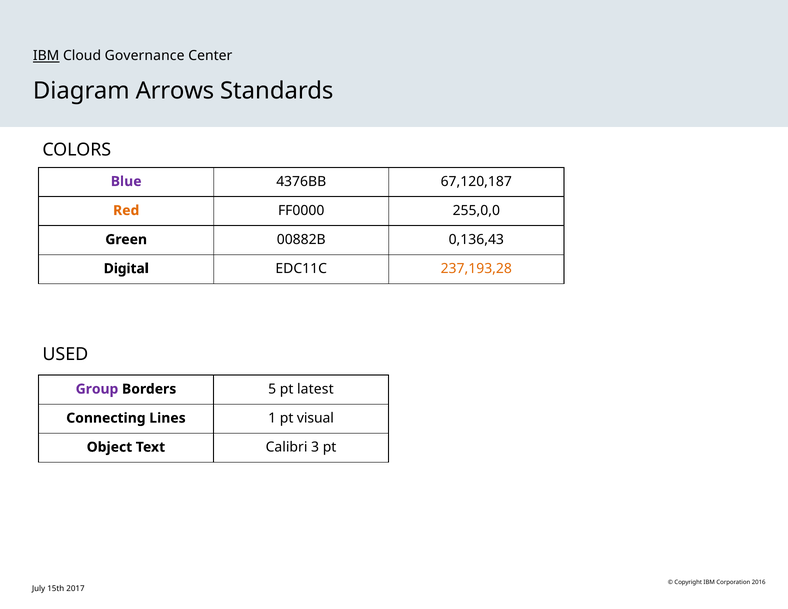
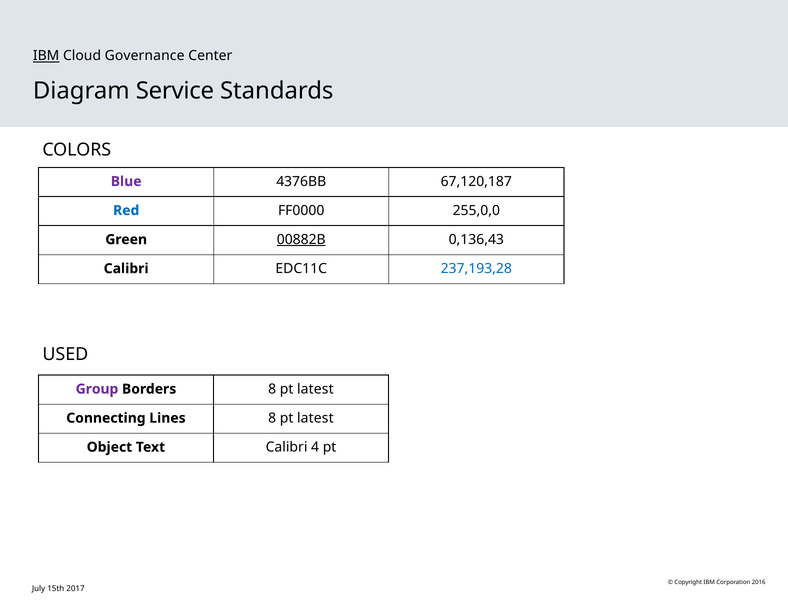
Arrows: Arrows -> Service
Red colour: orange -> blue
00882B underline: none -> present
Digital at (126, 269): Digital -> Calibri
237,193,28 colour: orange -> blue
Borders 5: 5 -> 8
Lines 1: 1 -> 8
visual at (315, 418): visual -> latest
3: 3 -> 4
